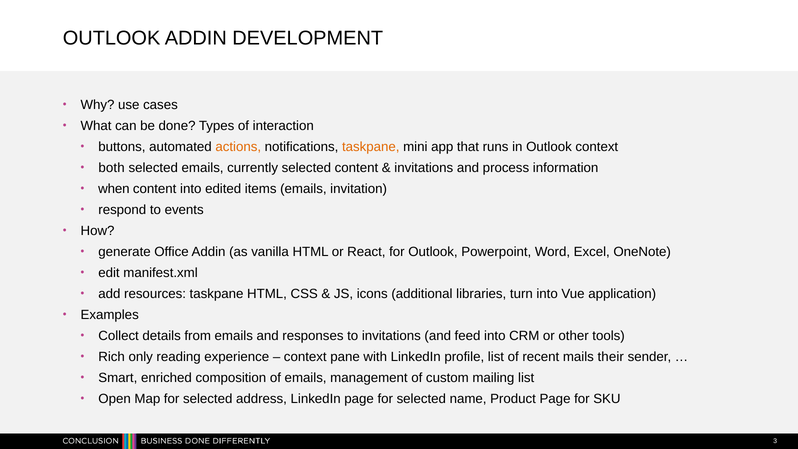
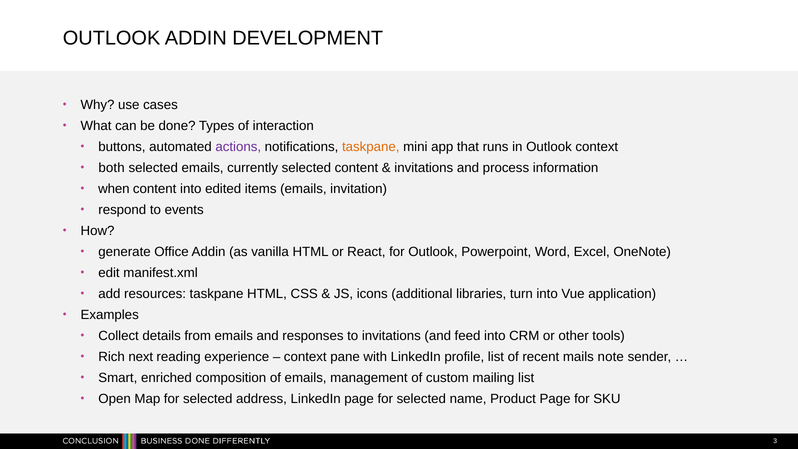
actions colour: orange -> purple
only: only -> next
their: their -> note
